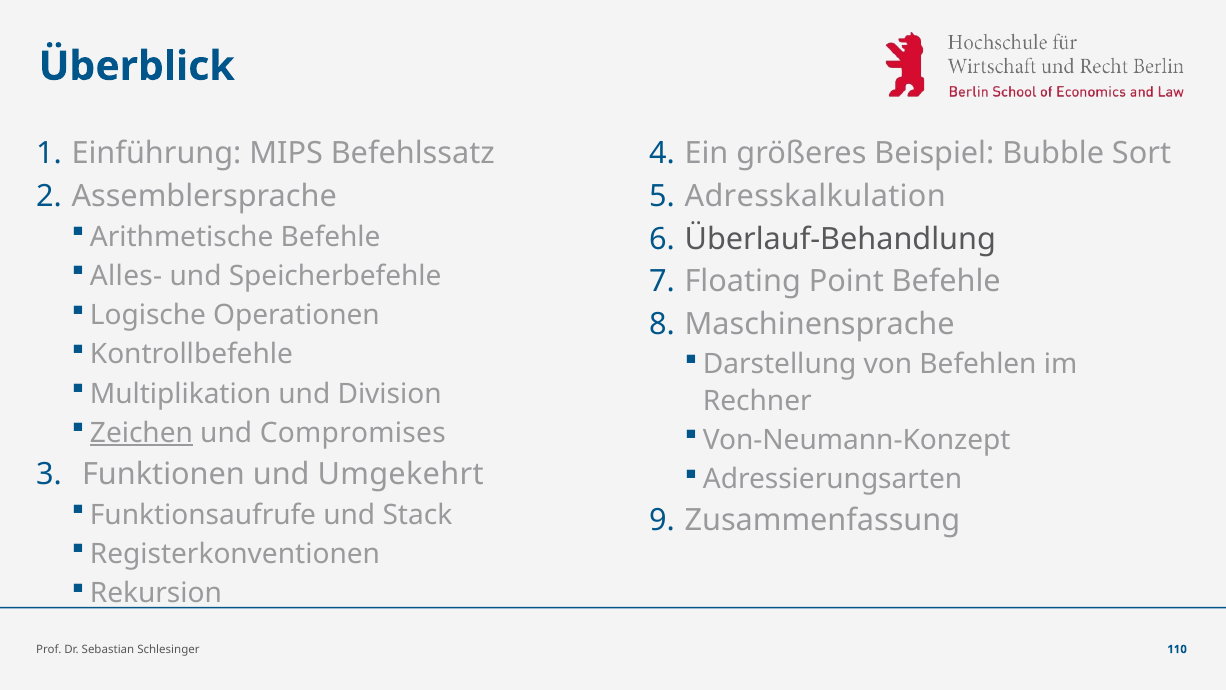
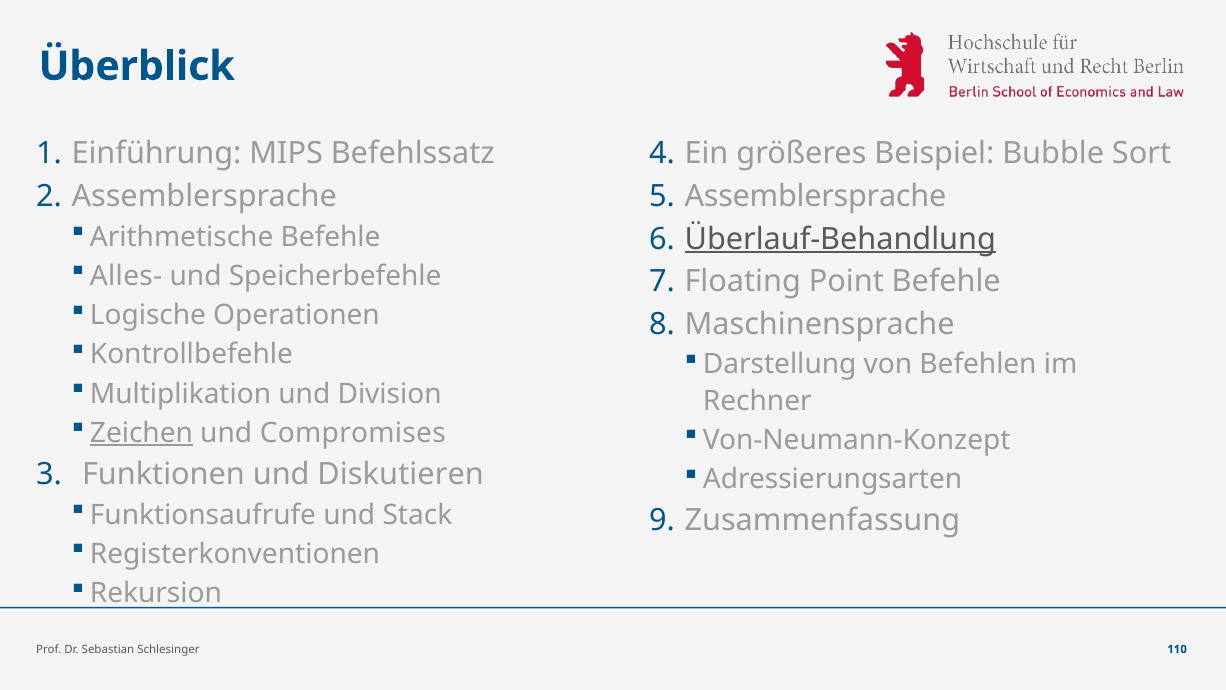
Adresskalkulation at (815, 196): Adresskalkulation -> Assemblersprache
Überlauf-Behandlung underline: none -> present
Umgekehrt: Umgekehrt -> Diskutieren
